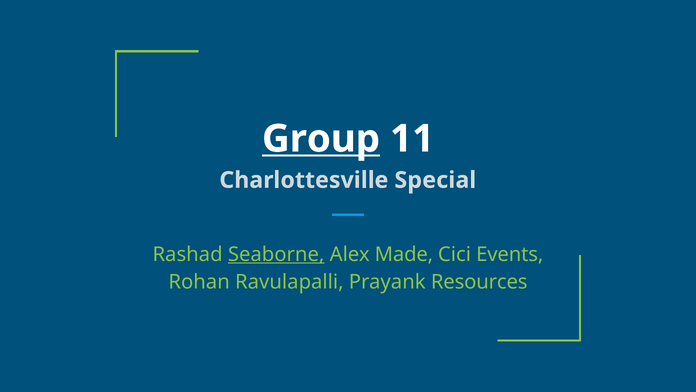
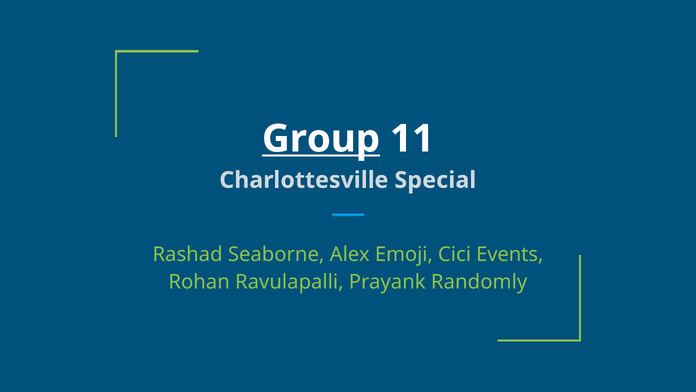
Seaborne underline: present -> none
Made: Made -> Emoji
Resources: Resources -> Randomly
